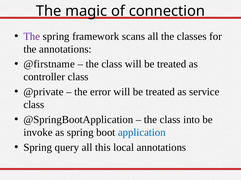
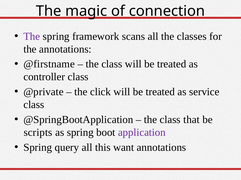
error: error -> click
into: into -> that
invoke: invoke -> scripts
application colour: blue -> purple
local: local -> want
